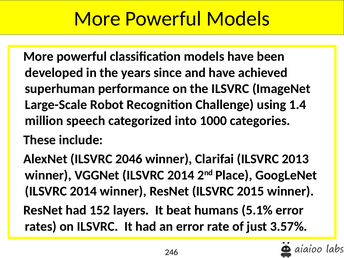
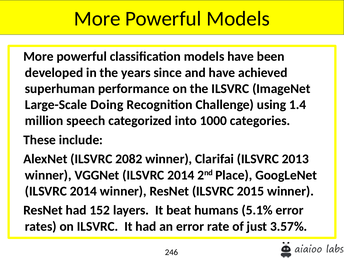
Robot: Robot -> Doing
2046: 2046 -> 2082
